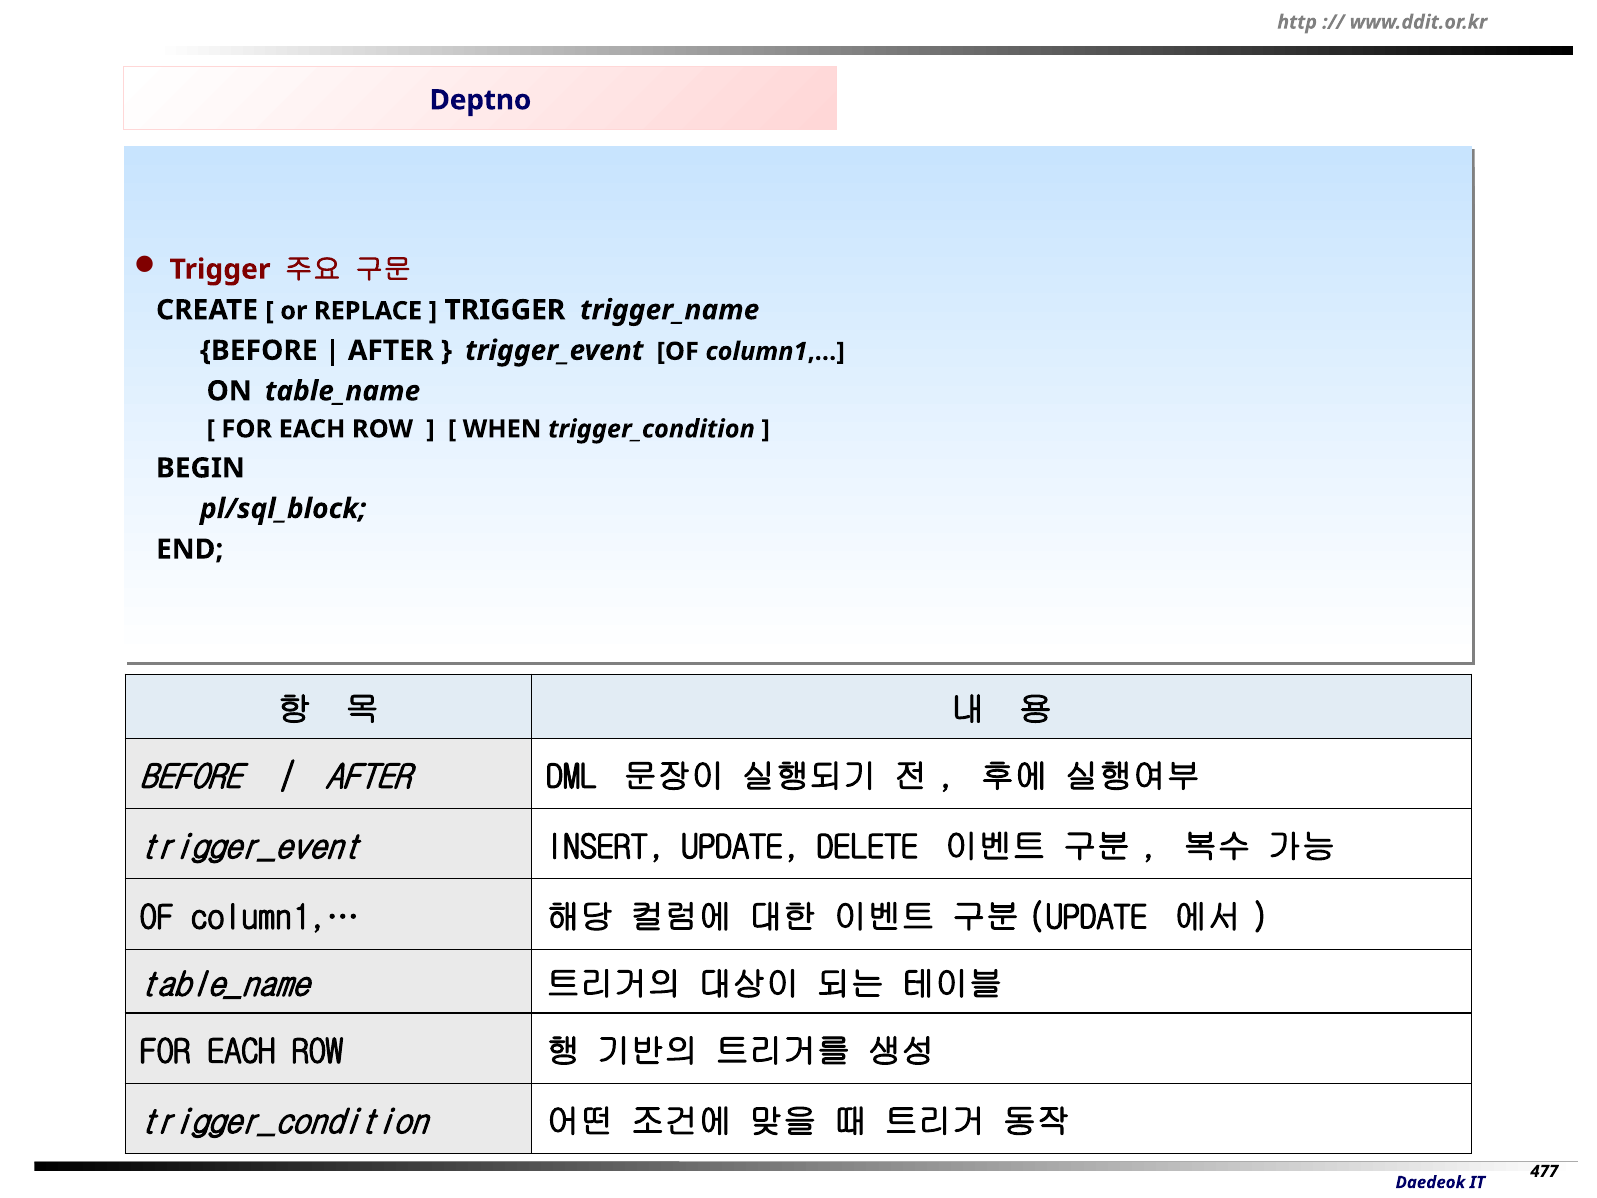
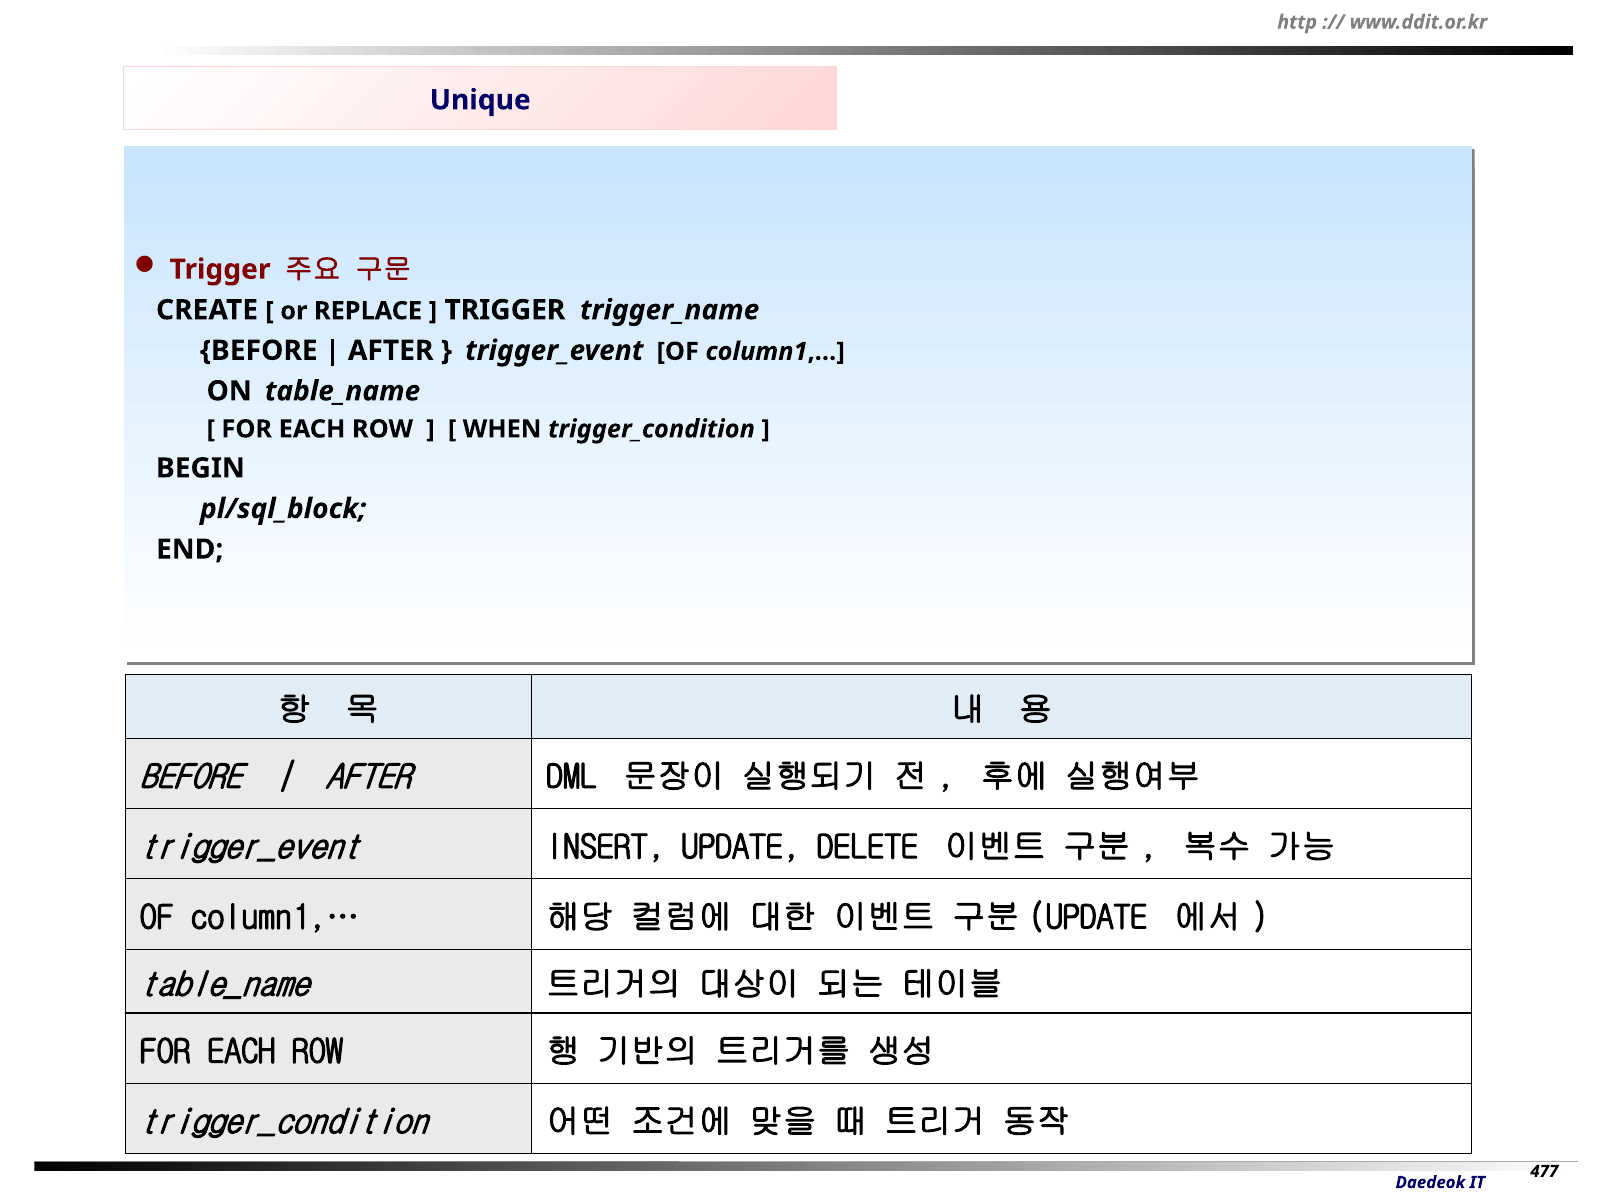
Deptno: Deptno -> Unique
